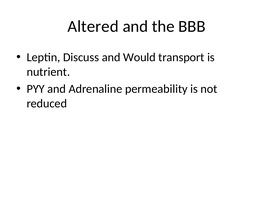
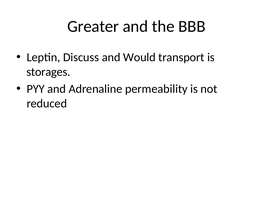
Altered: Altered -> Greater
nutrient: nutrient -> storages
